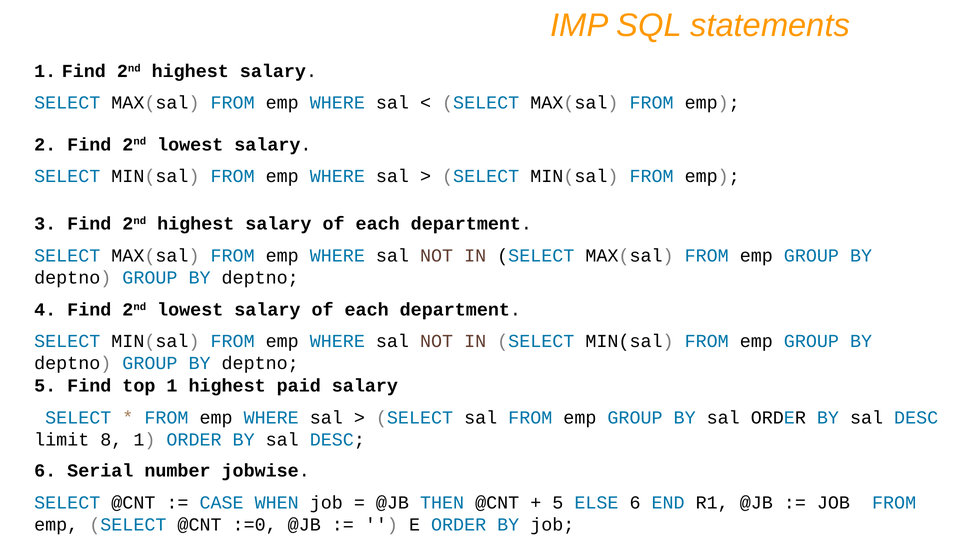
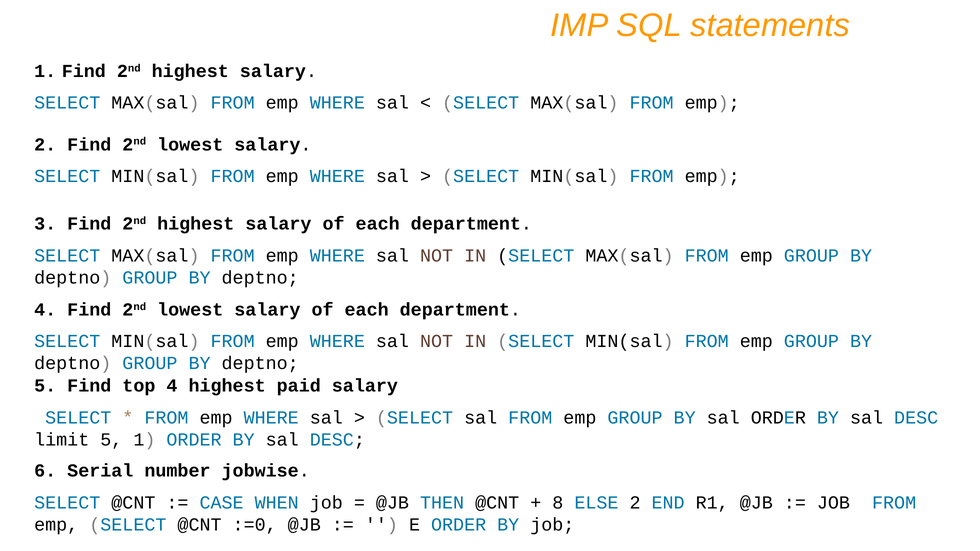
top 1: 1 -> 4
limit 8: 8 -> 5
5 at (558, 503): 5 -> 8
ELSE 6: 6 -> 2
